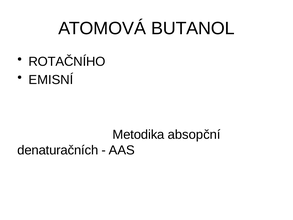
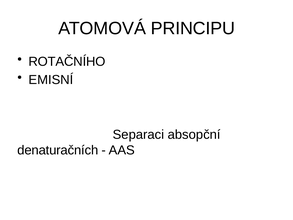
BUTANOL: BUTANOL -> PRINCIPU
Metodika: Metodika -> Separaci
